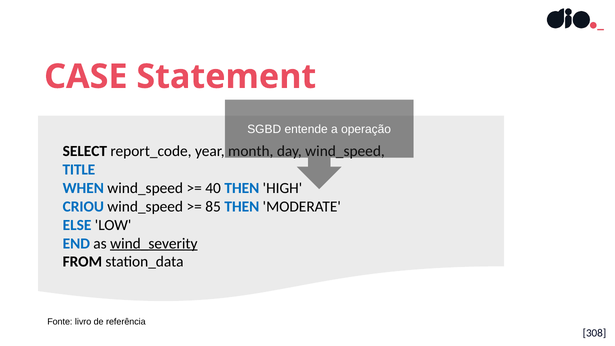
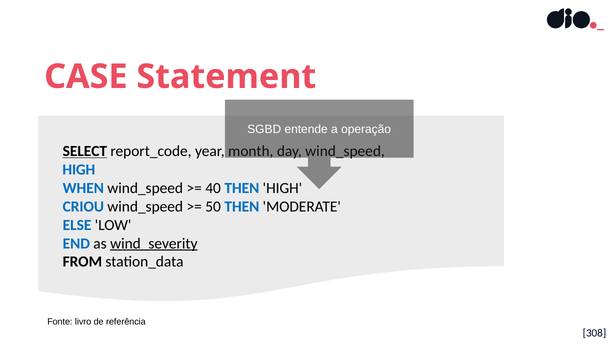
SELECT underline: none -> present
TITLE at (79, 170): TITLE -> HIGH
85: 85 -> 50
